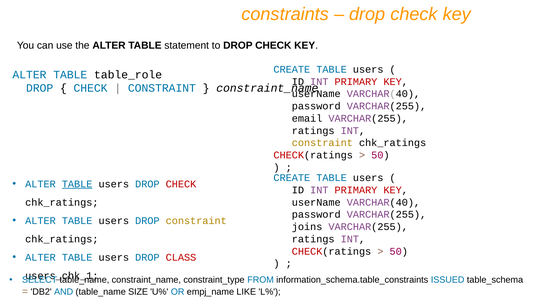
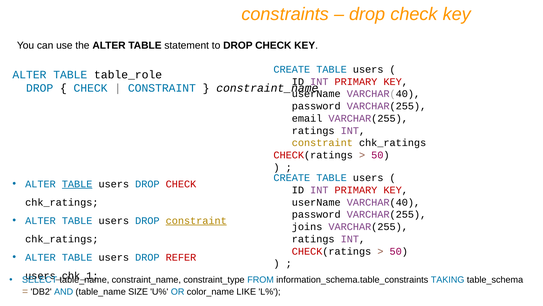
constraint at (196, 220) underline: none -> present
CLASS: CLASS -> REFER
ISSUED: ISSUED -> TAKING
empj_name: empj_name -> color_name
